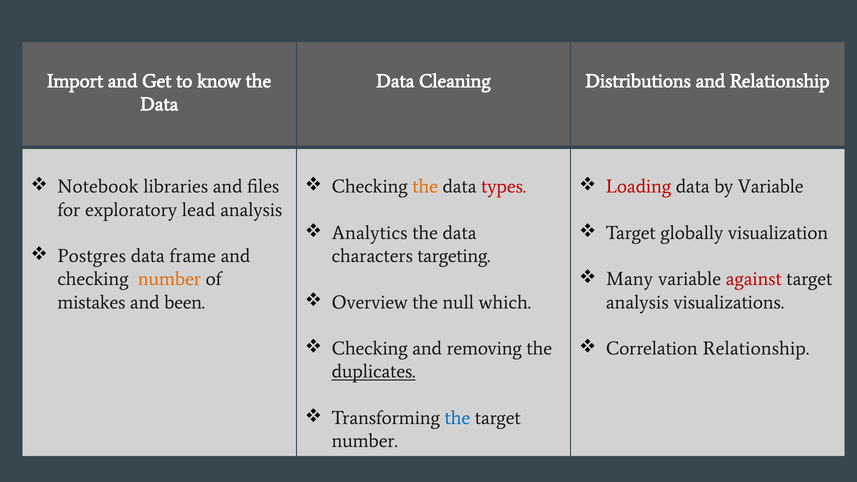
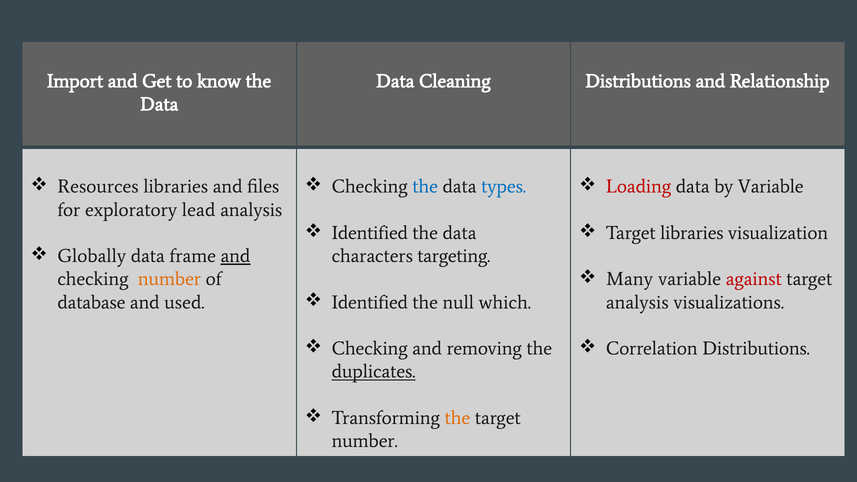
Notebook: Notebook -> Resources
the at (425, 187) colour: orange -> blue
types colour: red -> blue
Analytics at (370, 233): Analytics -> Identified
Target globally: globally -> libraries
Postgres: Postgres -> Globally
and at (235, 256) underline: none -> present
Overview at (370, 302): Overview -> Identified
mistakes: mistakes -> database
been: been -> used
Correlation Relationship: Relationship -> Distributions
the at (457, 418) colour: blue -> orange
